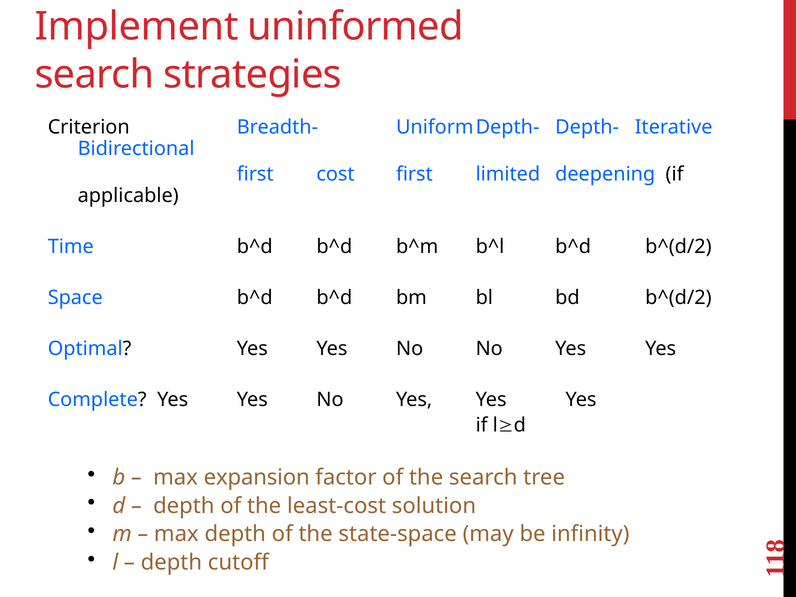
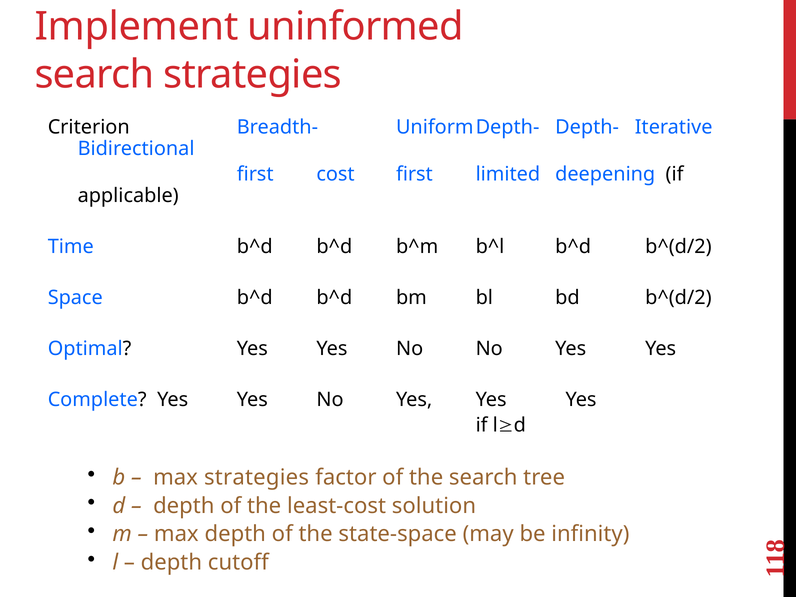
max expansion: expansion -> strategies
